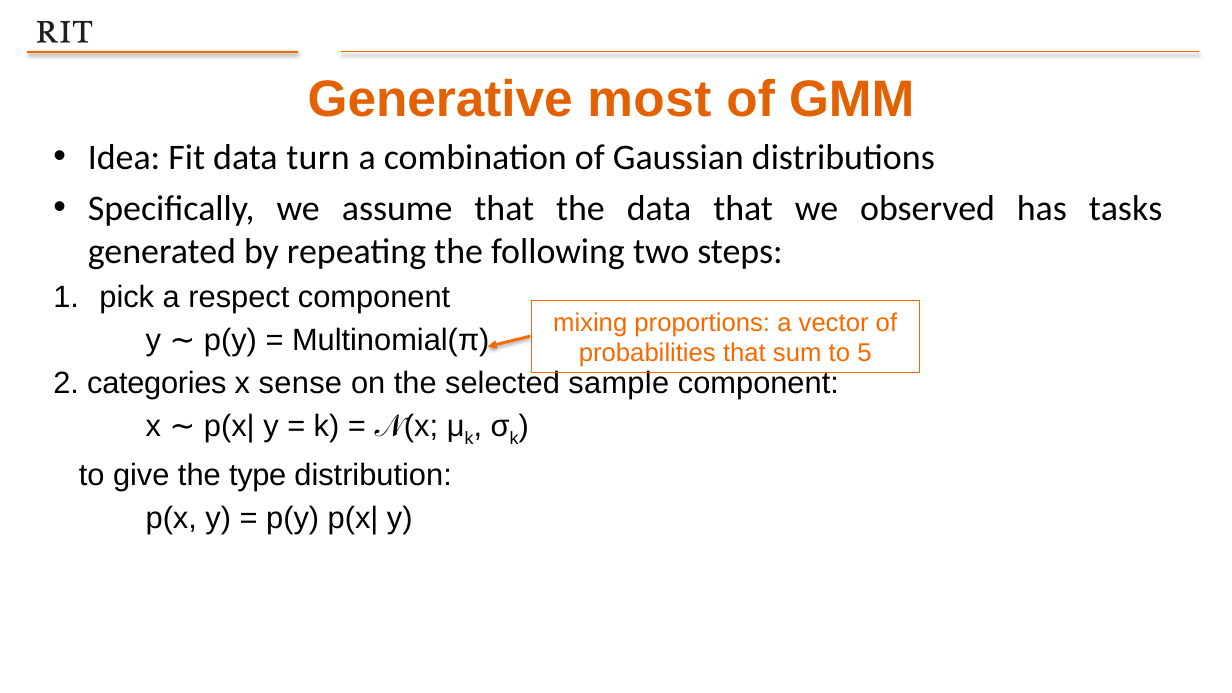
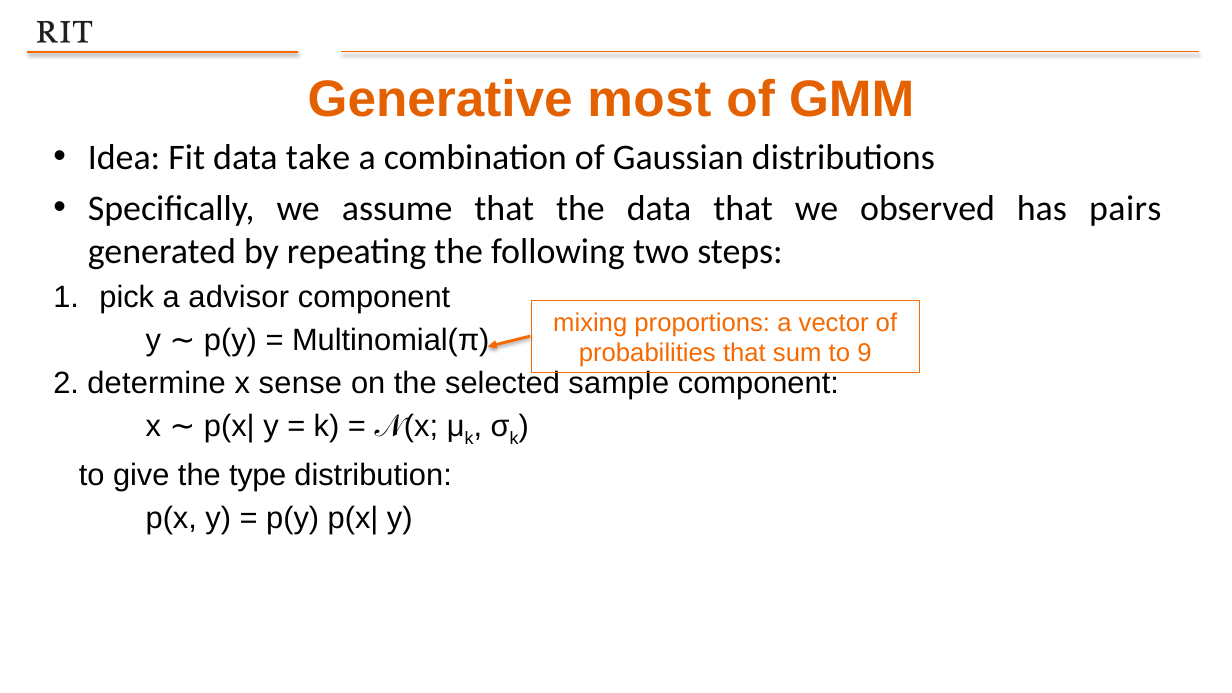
turn: turn -> take
tasks: tasks -> pairs
respect: respect -> advisor
5: 5 -> 9
categories: categories -> determine
